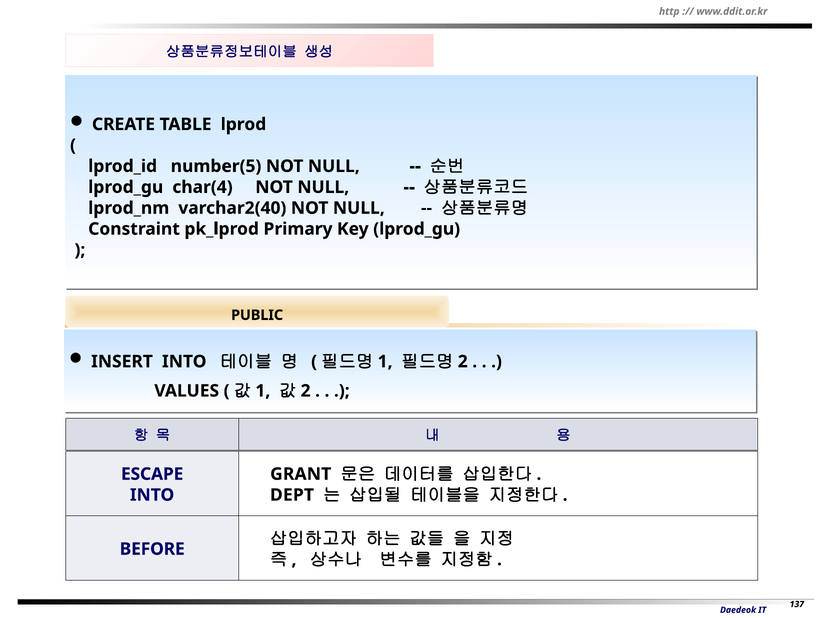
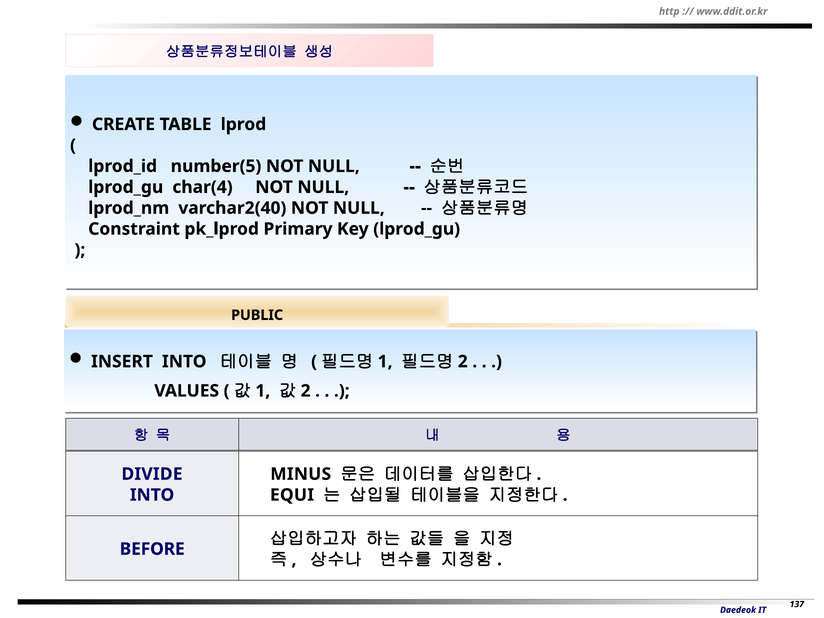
ESCAPE: ESCAPE -> DIVIDE
GRANT: GRANT -> MINUS
DEPT: DEPT -> EQUI
